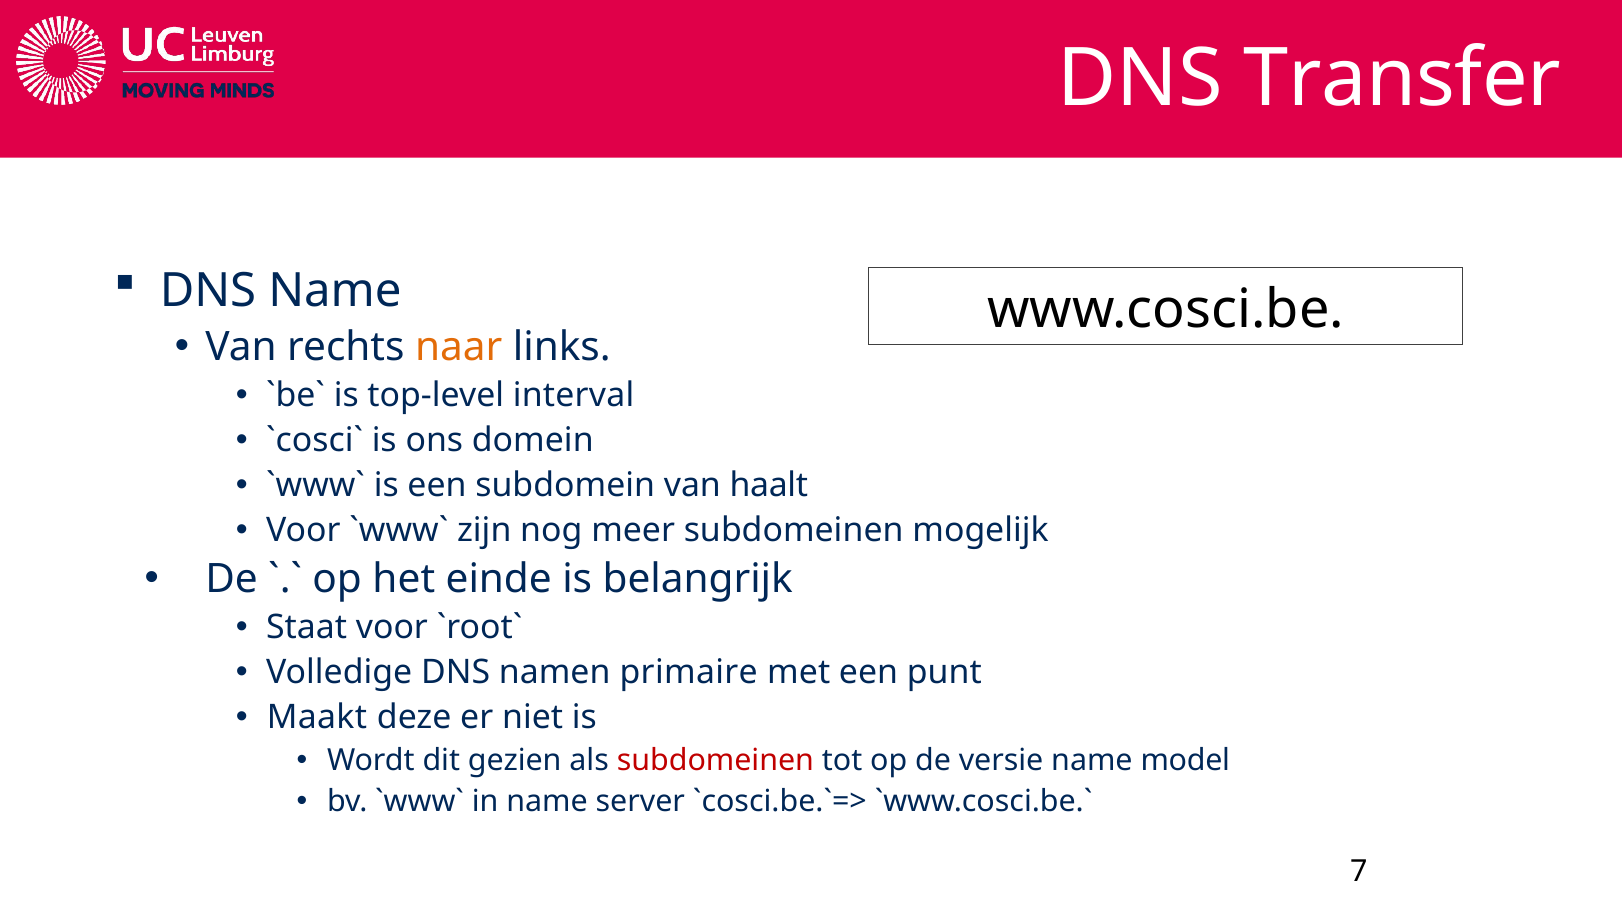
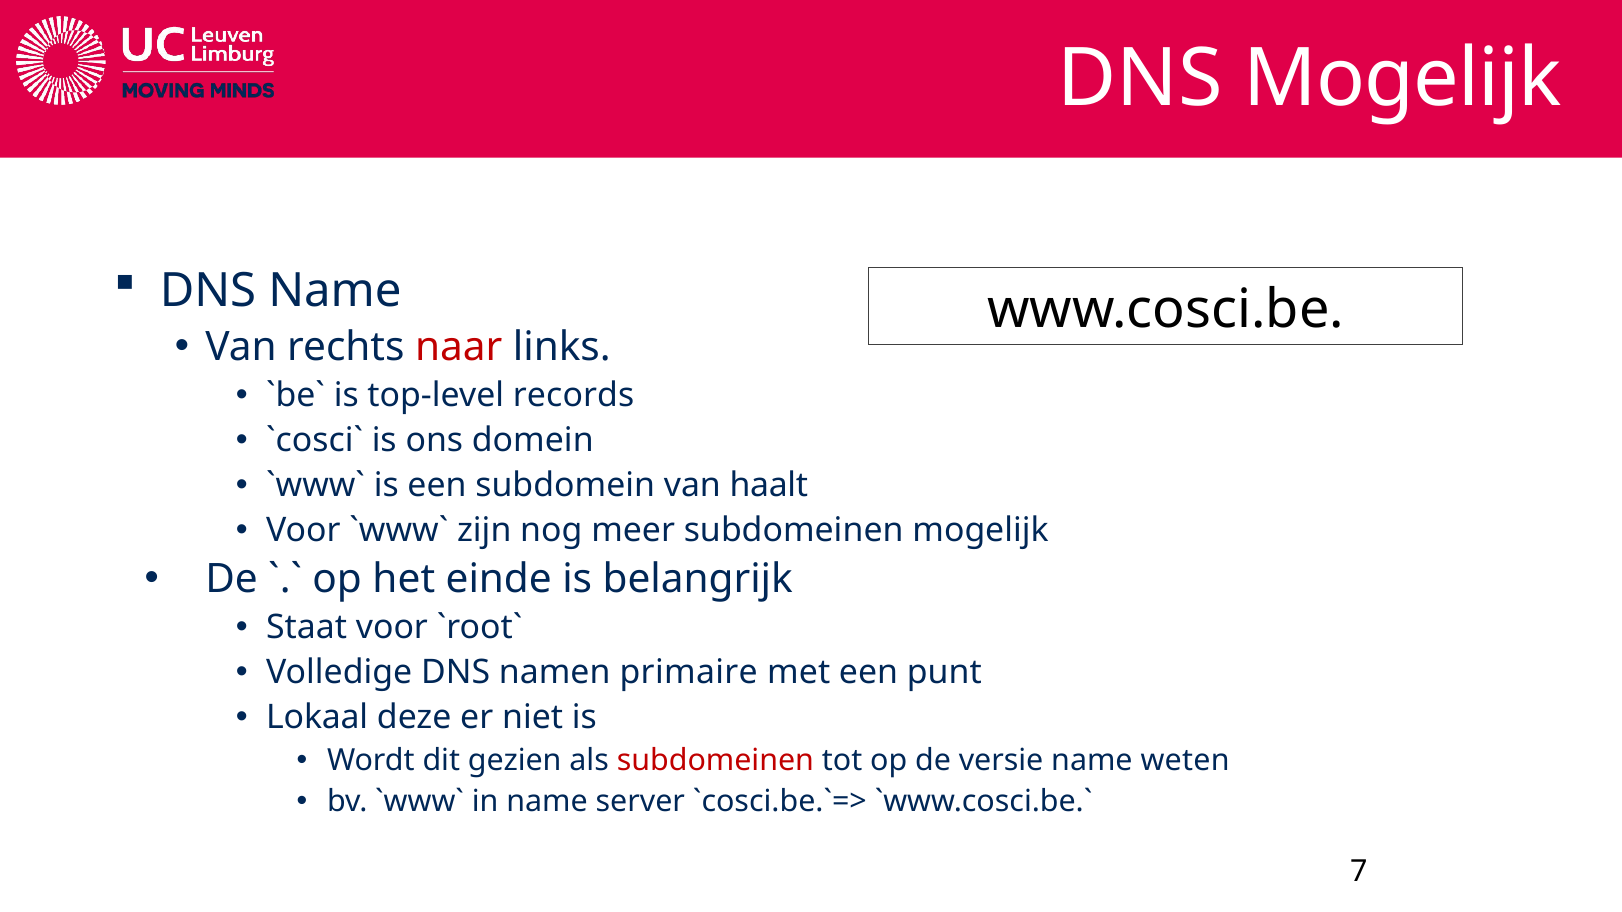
DNS Transfer: Transfer -> Mogelijk
naar colour: orange -> red
interval: interval -> records
Maakt: Maakt -> Lokaal
model: model -> weten
